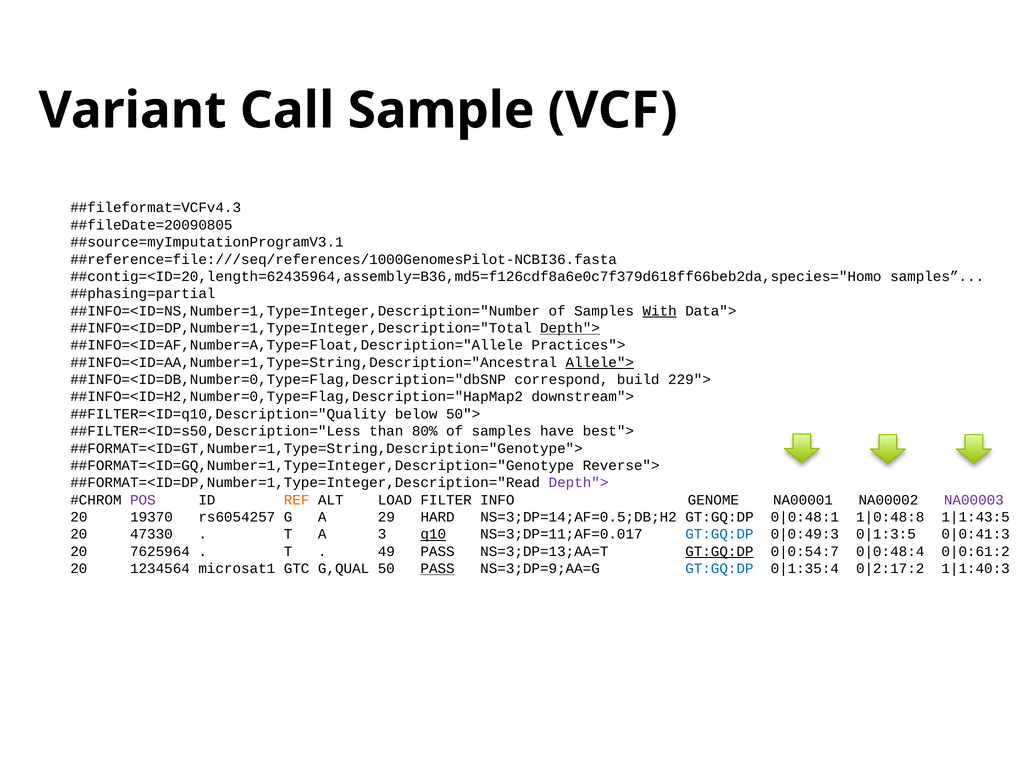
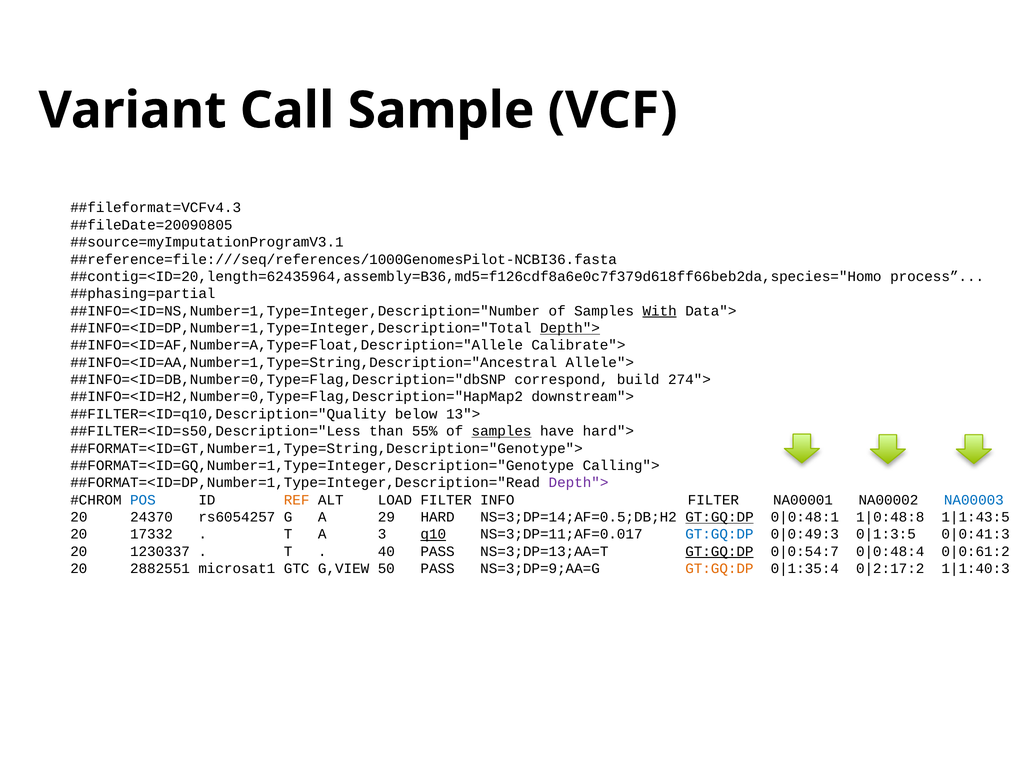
samples at (937, 276): samples -> process
Practices">: Practices"> -> Calibrate">
Allele"> underline: present -> none
229">: 229"> -> 274">
50">: 50"> -> 13">
80%: 80% -> 55%
samples at (502, 431) underline: none -> present
best">: best"> -> hard">
Reverse">: Reverse"> -> Calling">
POS colour: purple -> blue
INFO GENOME: GENOME -> FILTER
NA00003 colour: purple -> blue
19370: 19370 -> 24370
GT:GQ:DP at (719, 517) underline: none -> present
47330: 47330 -> 17332
7625964: 7625964 -> 1230337
49: 49 -> 40
1234564: 1234564 -> 2882551
G,QUAL: G,QUAL -> G,VIEW
PASS at (438, 568) underline: present -> none
GT:GQ:DP at (719, 568) colour: blue -> orange
